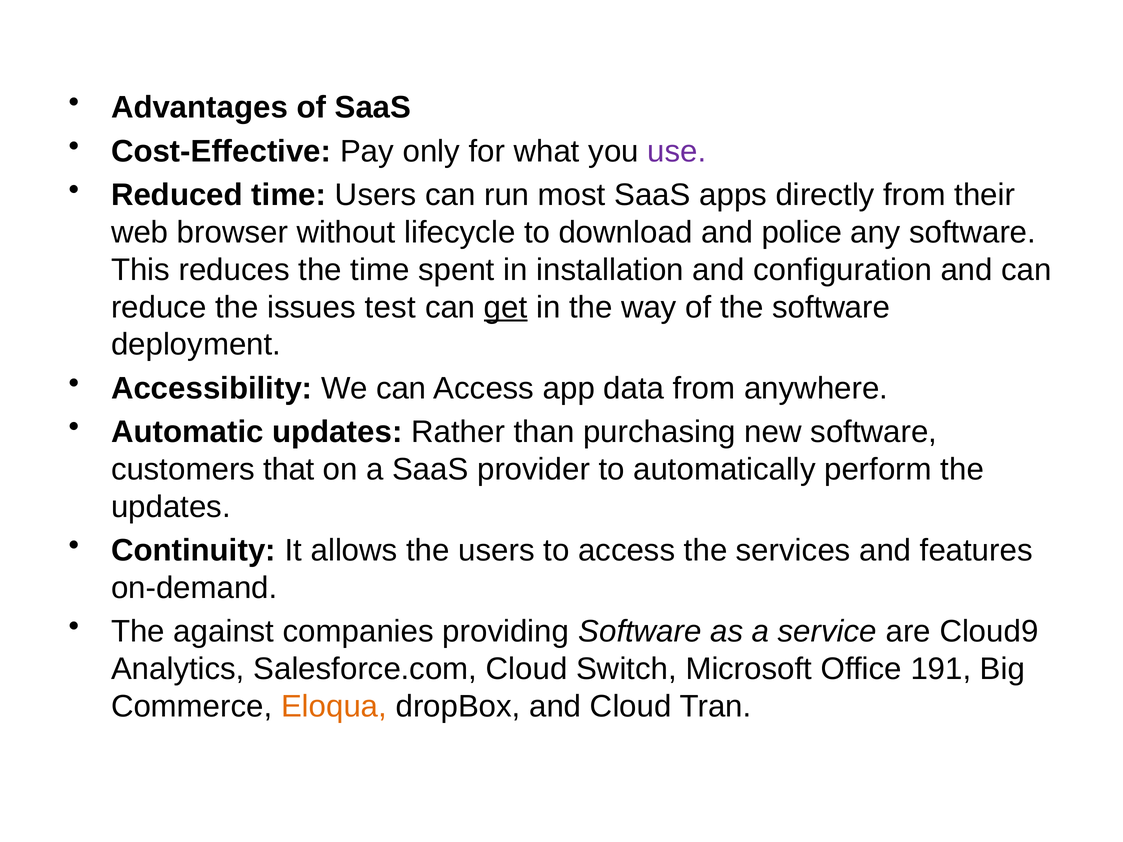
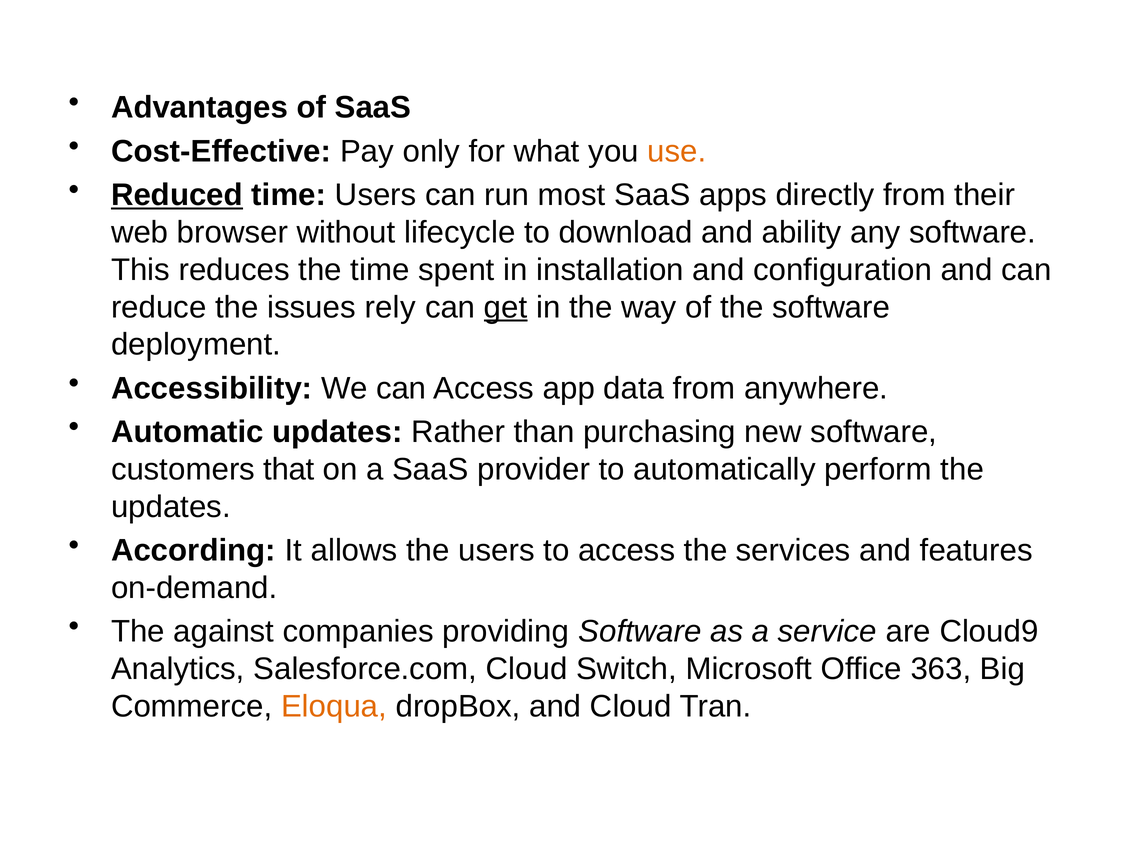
use colour: purple -> orange
Reduced underline: none -> present
police: police -> ability
test: test -> rely
Continuity: Continuity -> According
191: 191 -> 363
